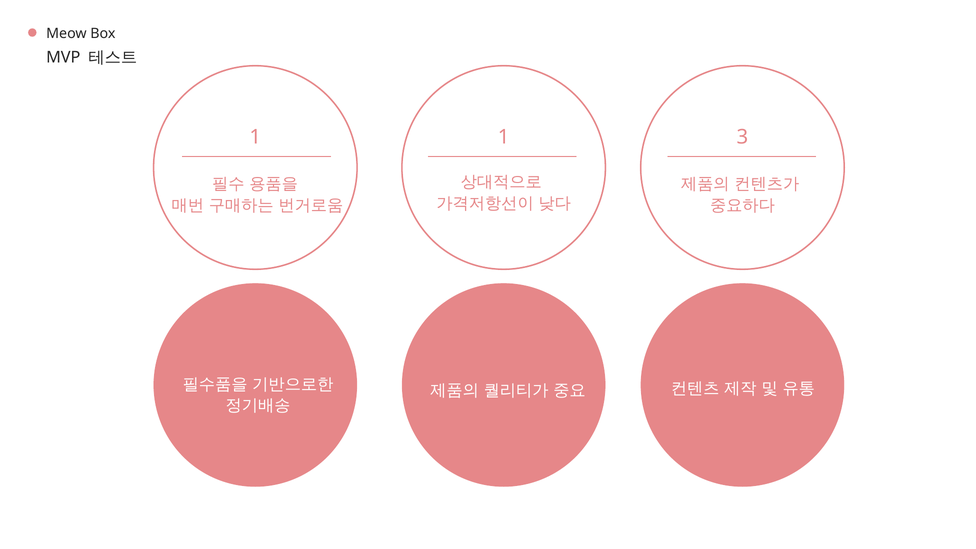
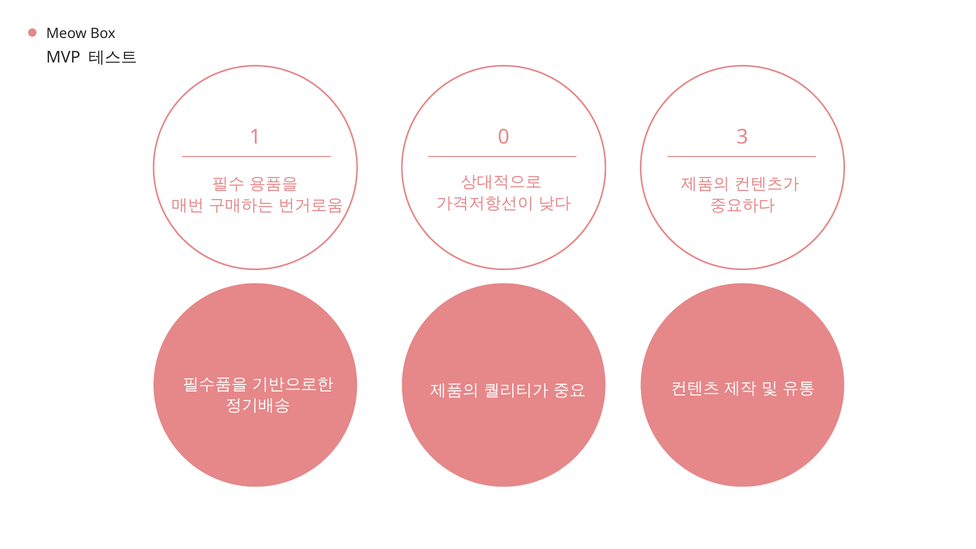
1 1: 1 -> 0
